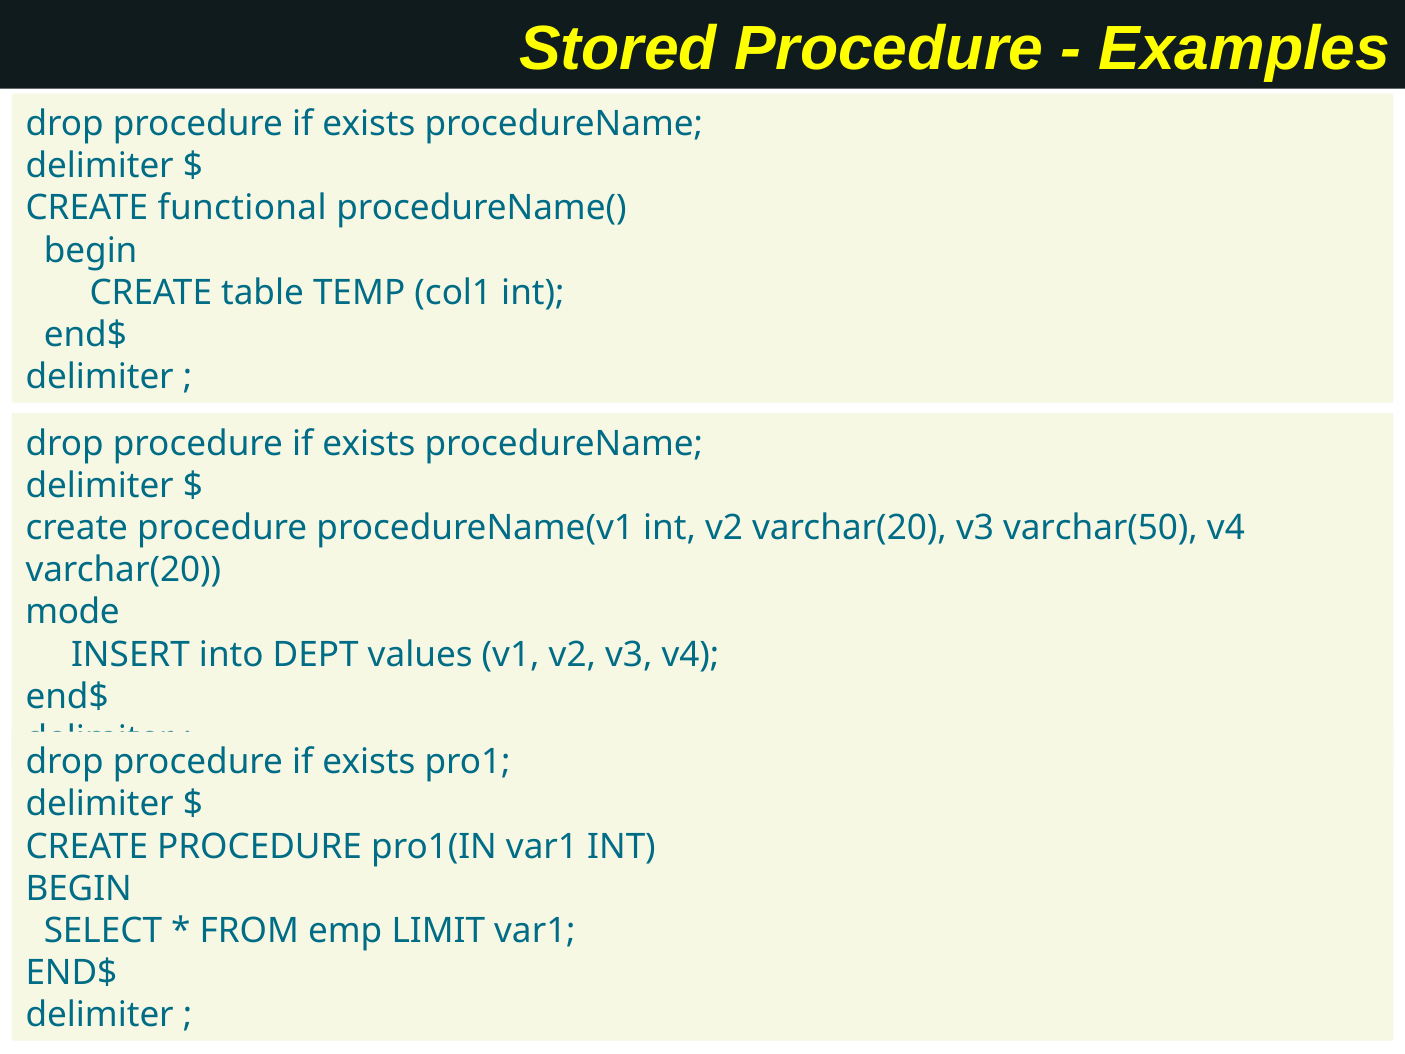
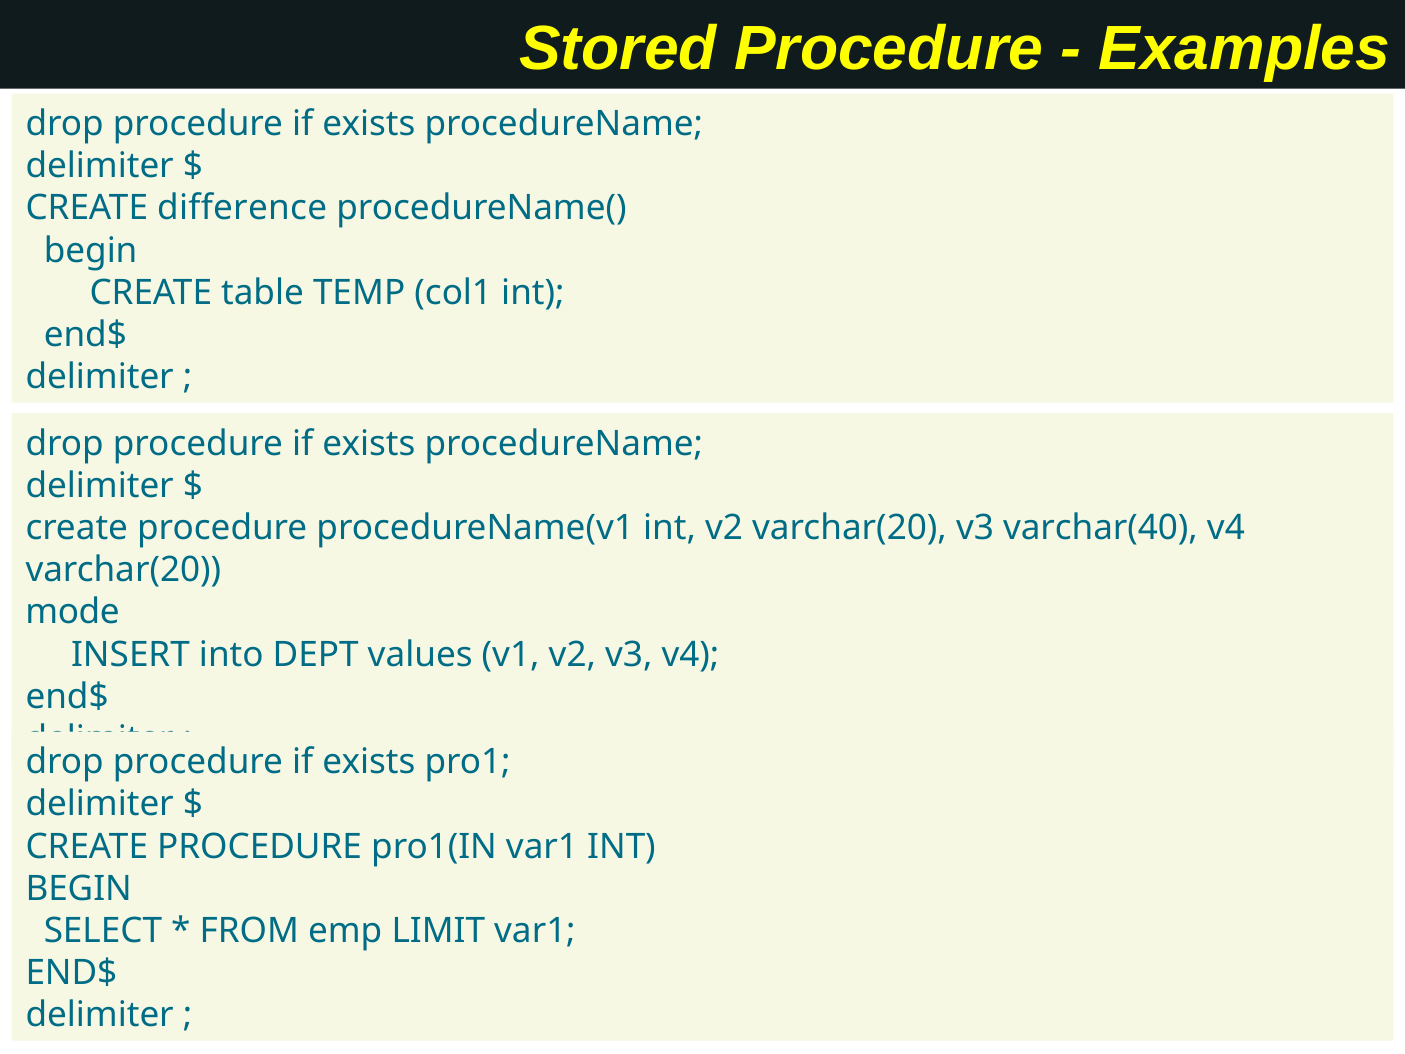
functional: functional -> difference
varchar(50: varchar(50 -> varchar(40
